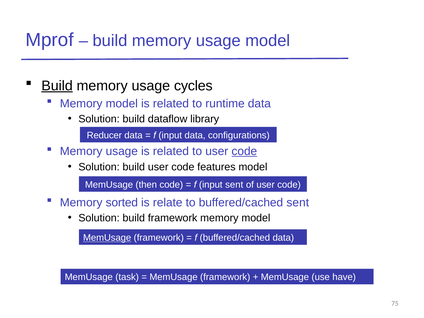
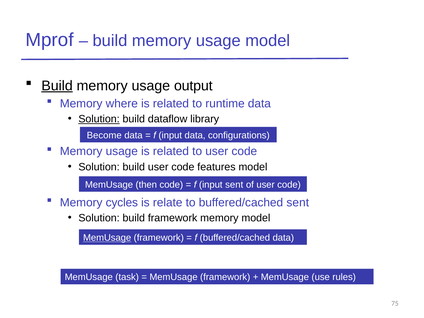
cycles: cycles -> output
model at (122, 104): model -> where
Solution at (99, 119) underline: none -> present
Reducer: Reducer -> Become
code at (244, 151) underline: present -> none
sorted: sorted -> cycles
have: have -> rules
